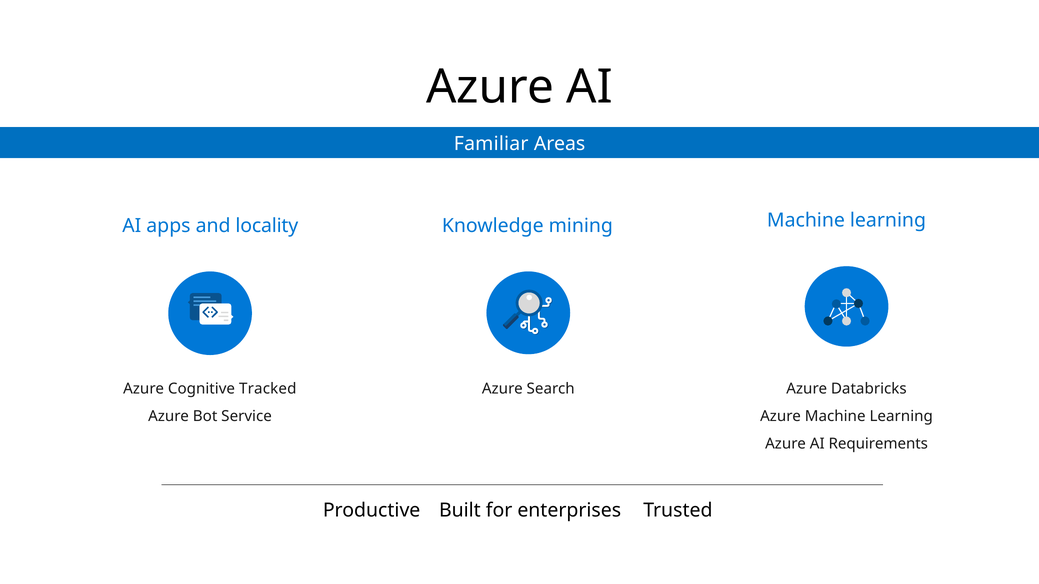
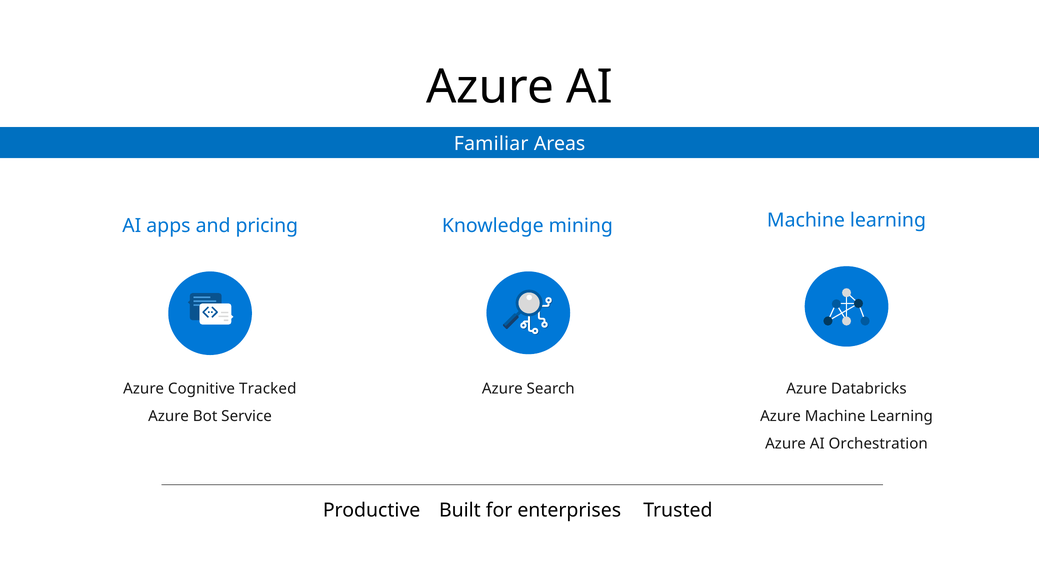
locality: locality -> pricing
Requirements: Requirements -> Orchestration
